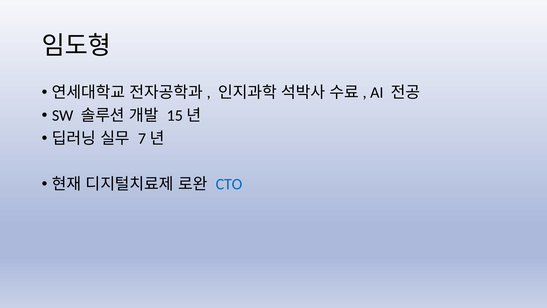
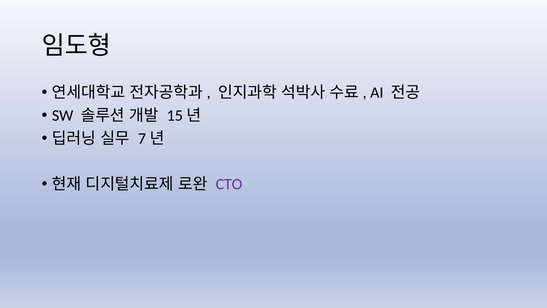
CTO colour: blue -> purple
